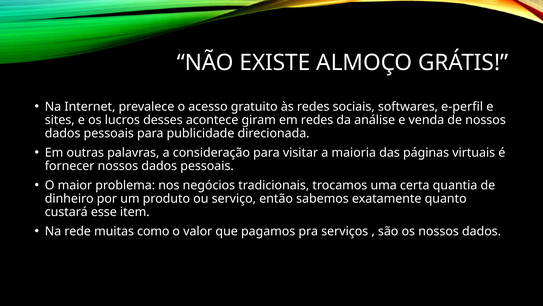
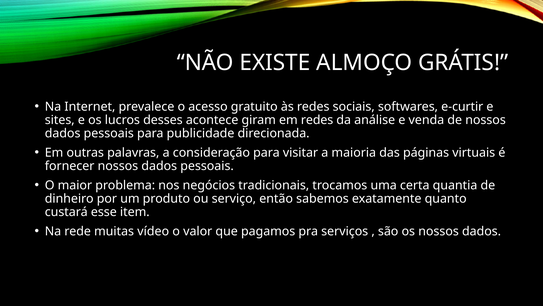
e-perfil: e-perfil -> e-curtir
como: como -> vídeo
